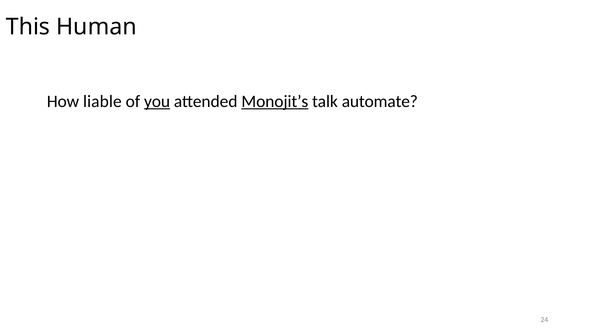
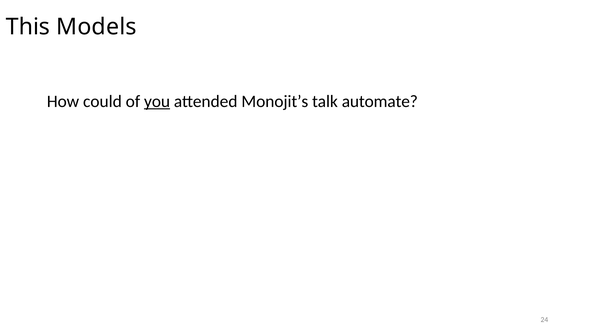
Human: Human -> Models
liable: liable -> could
Monojit’s underline: present -> none
